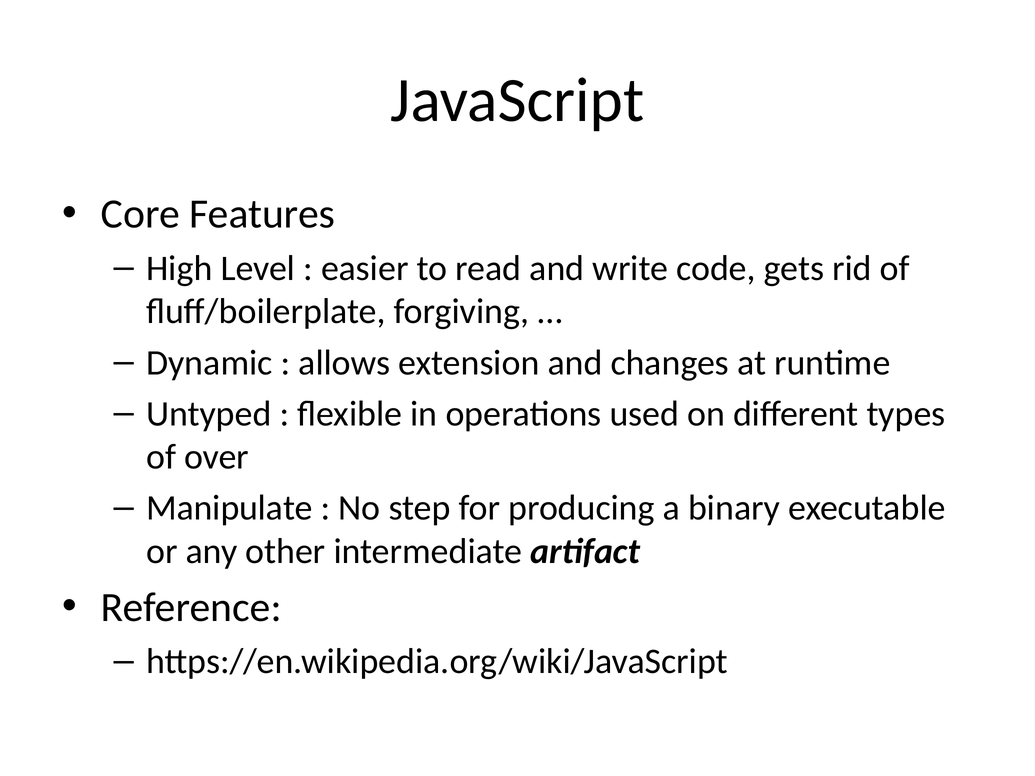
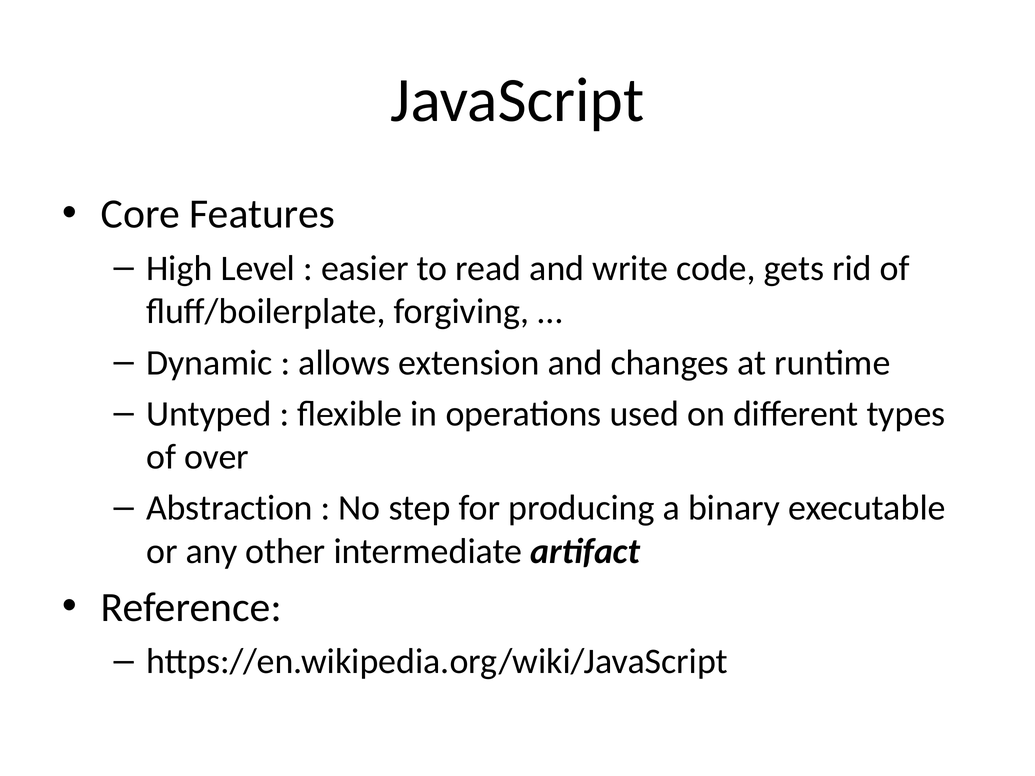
Manipulate: Manipulate -> Abstraction
